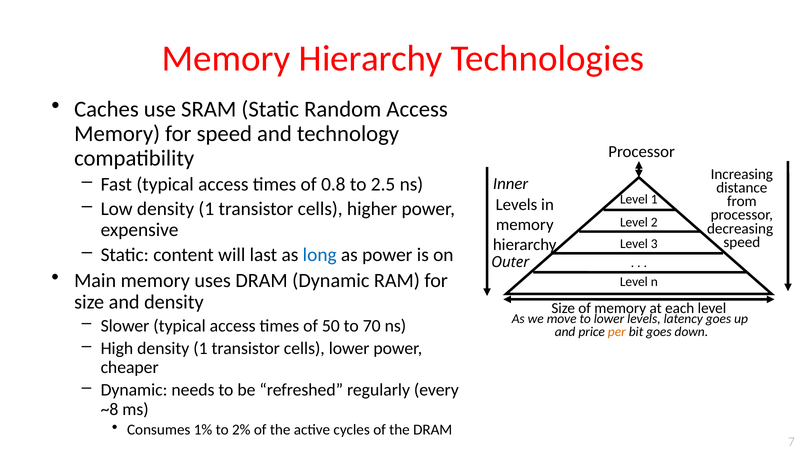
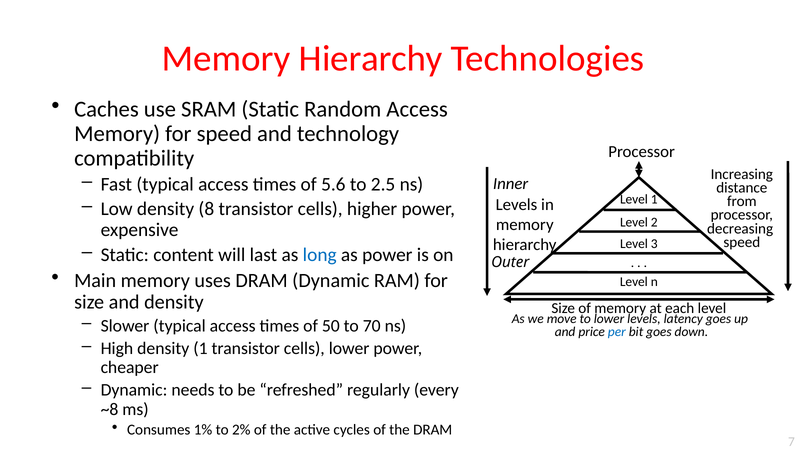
0.8: 0.8 -> 5.6
Low density 1: 1 -> 8
per colour: orange -> blue
